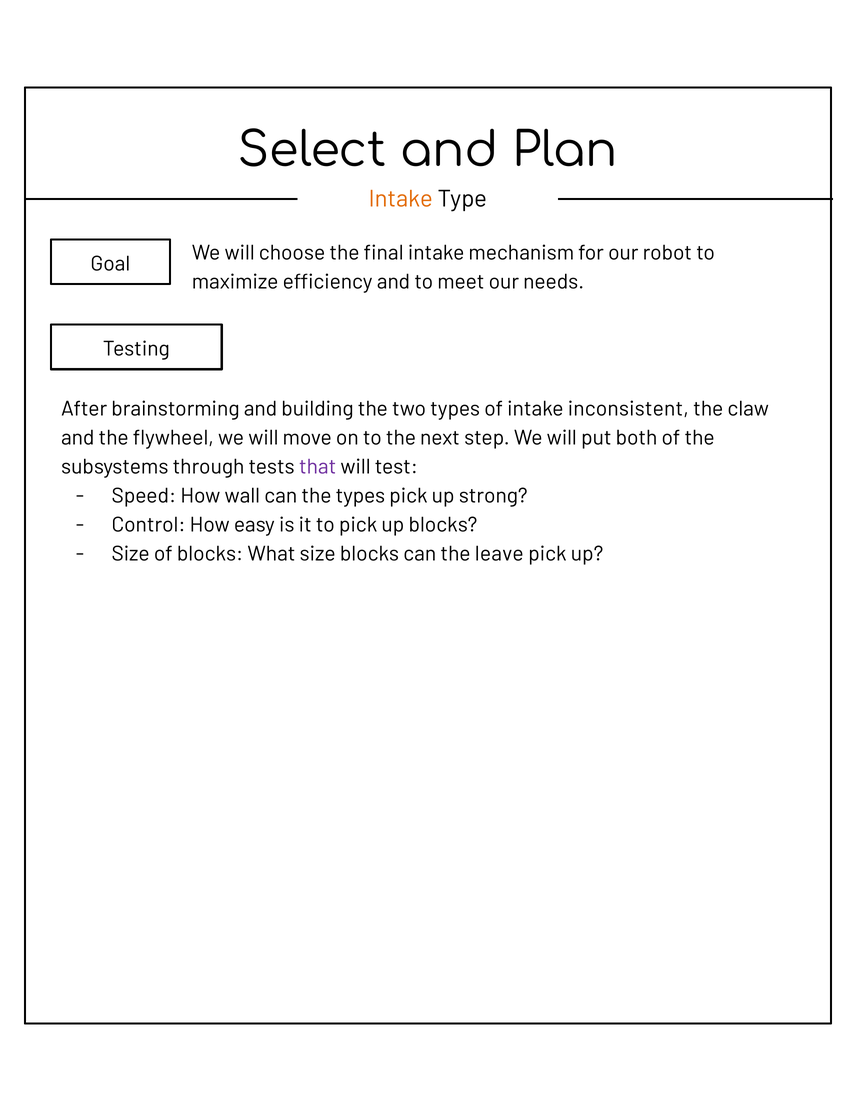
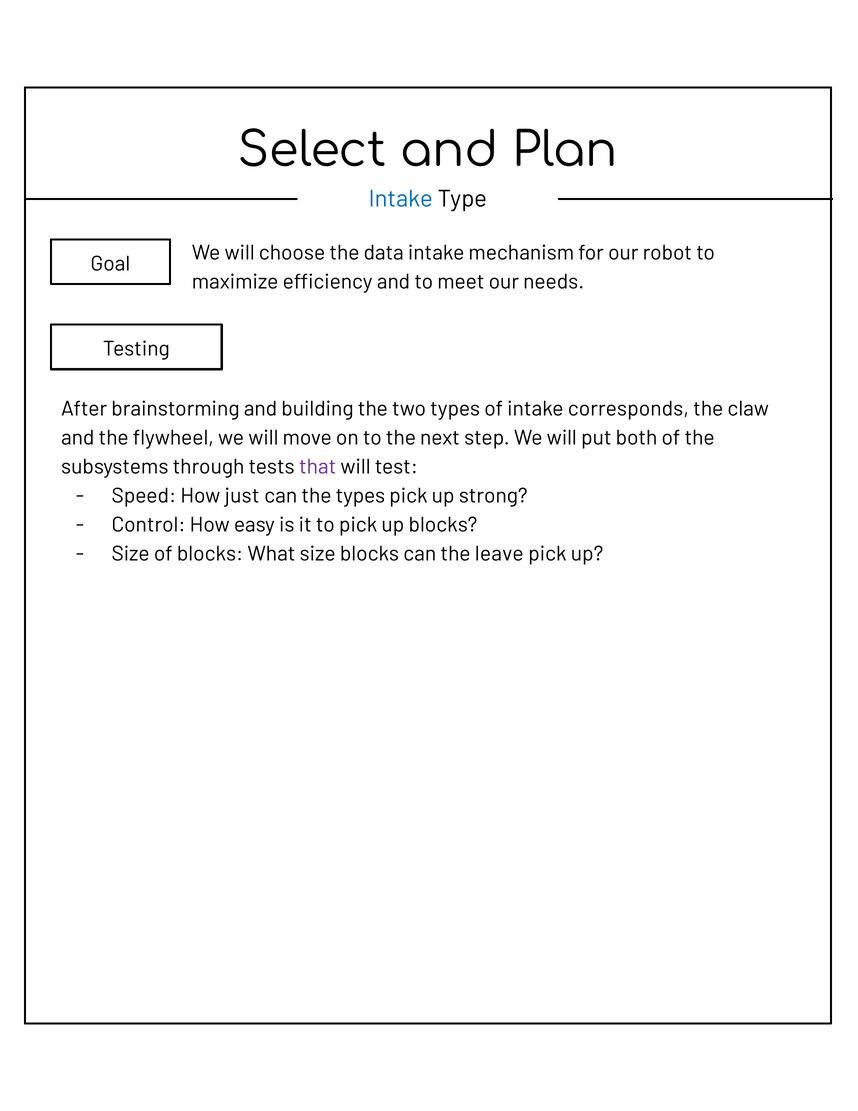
Intake at (401, 199) colour: orange -> blue
final: final -> data
inconsistent: inconsistent -> corresponds
wall: wall -> just
